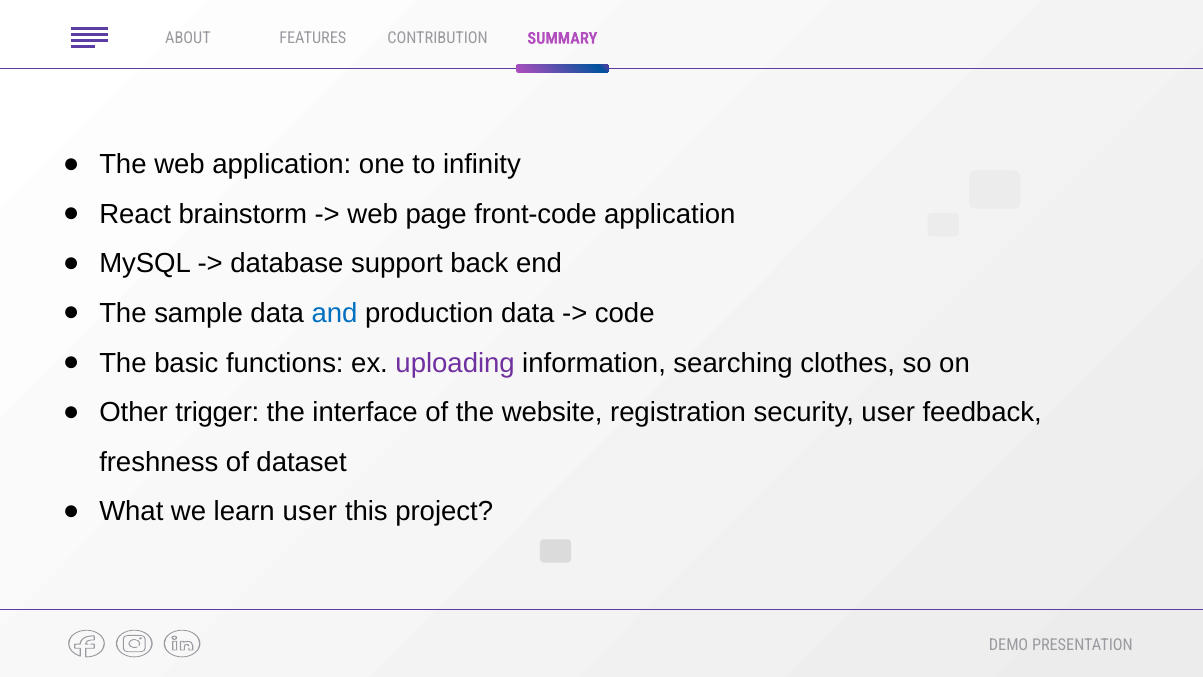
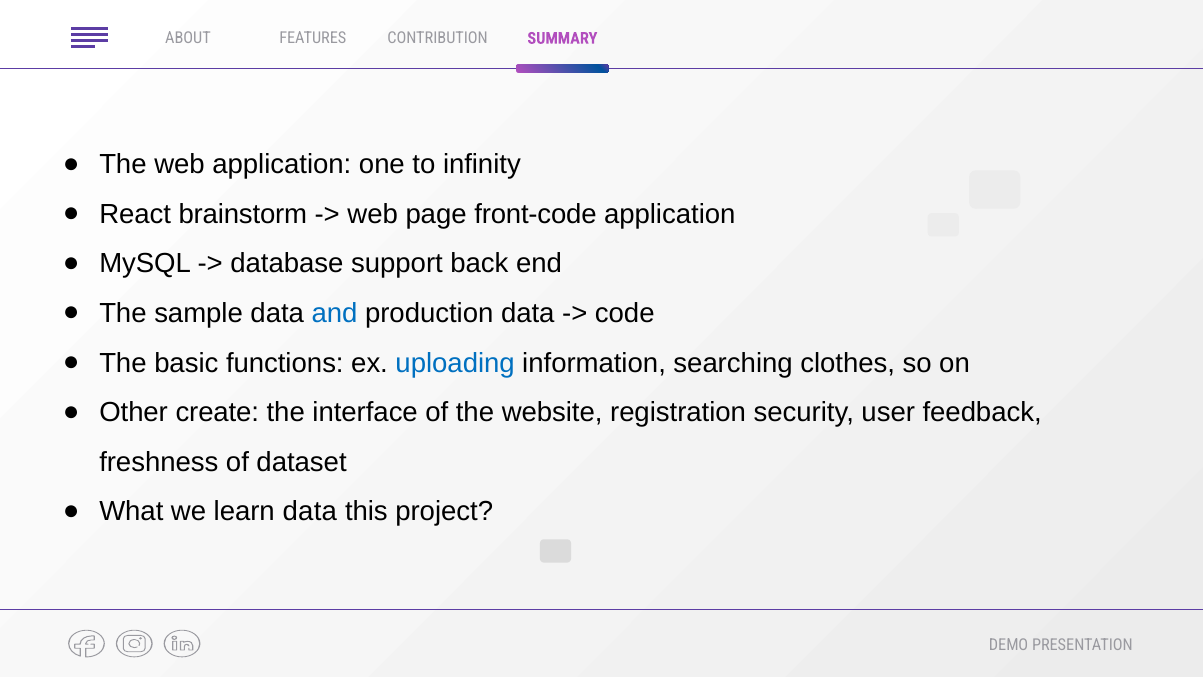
uploading colour: purple -> blue
trigger: trigger -> create
learn user: user -> data
